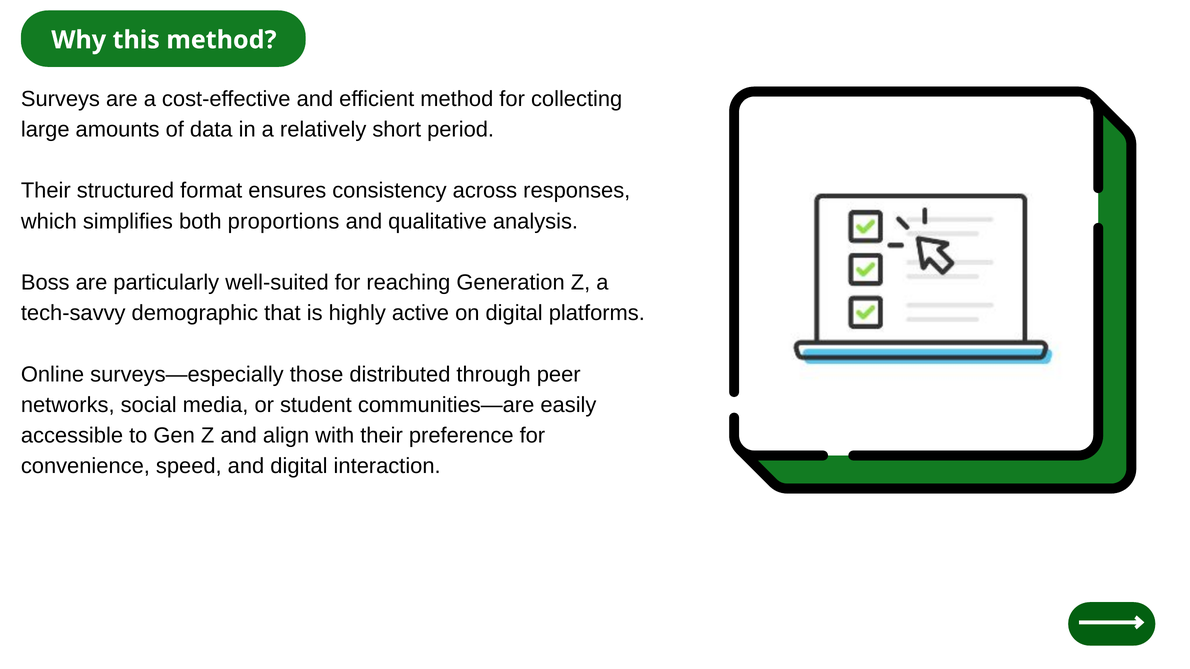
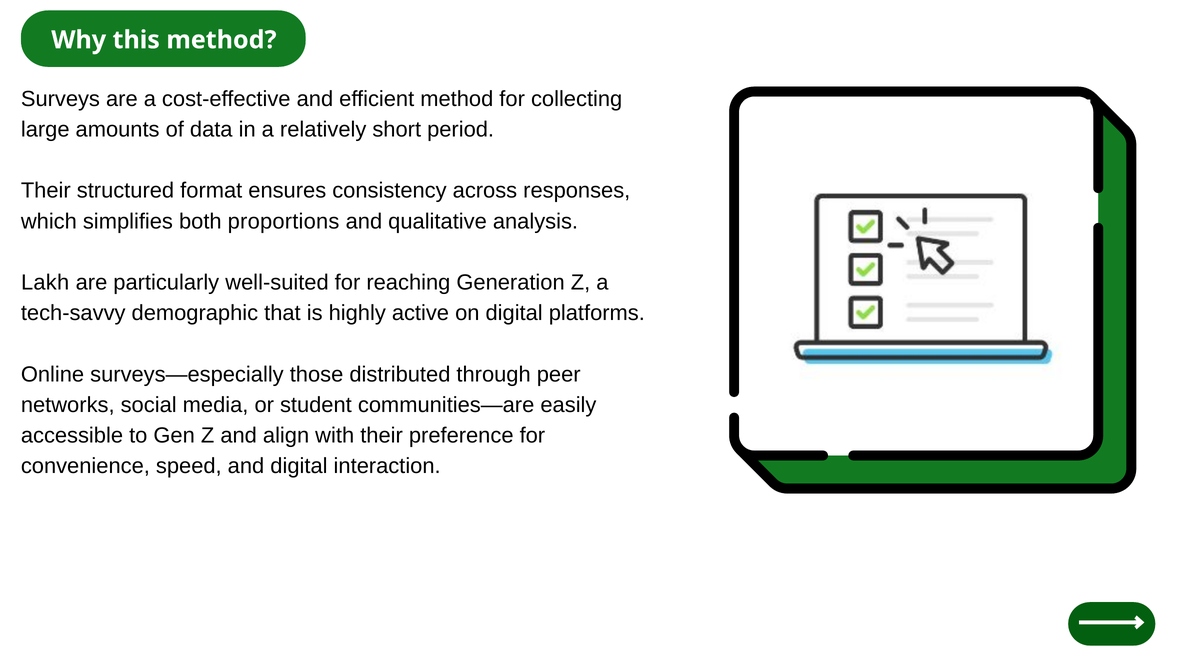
Boss: Boss -> Lakh
